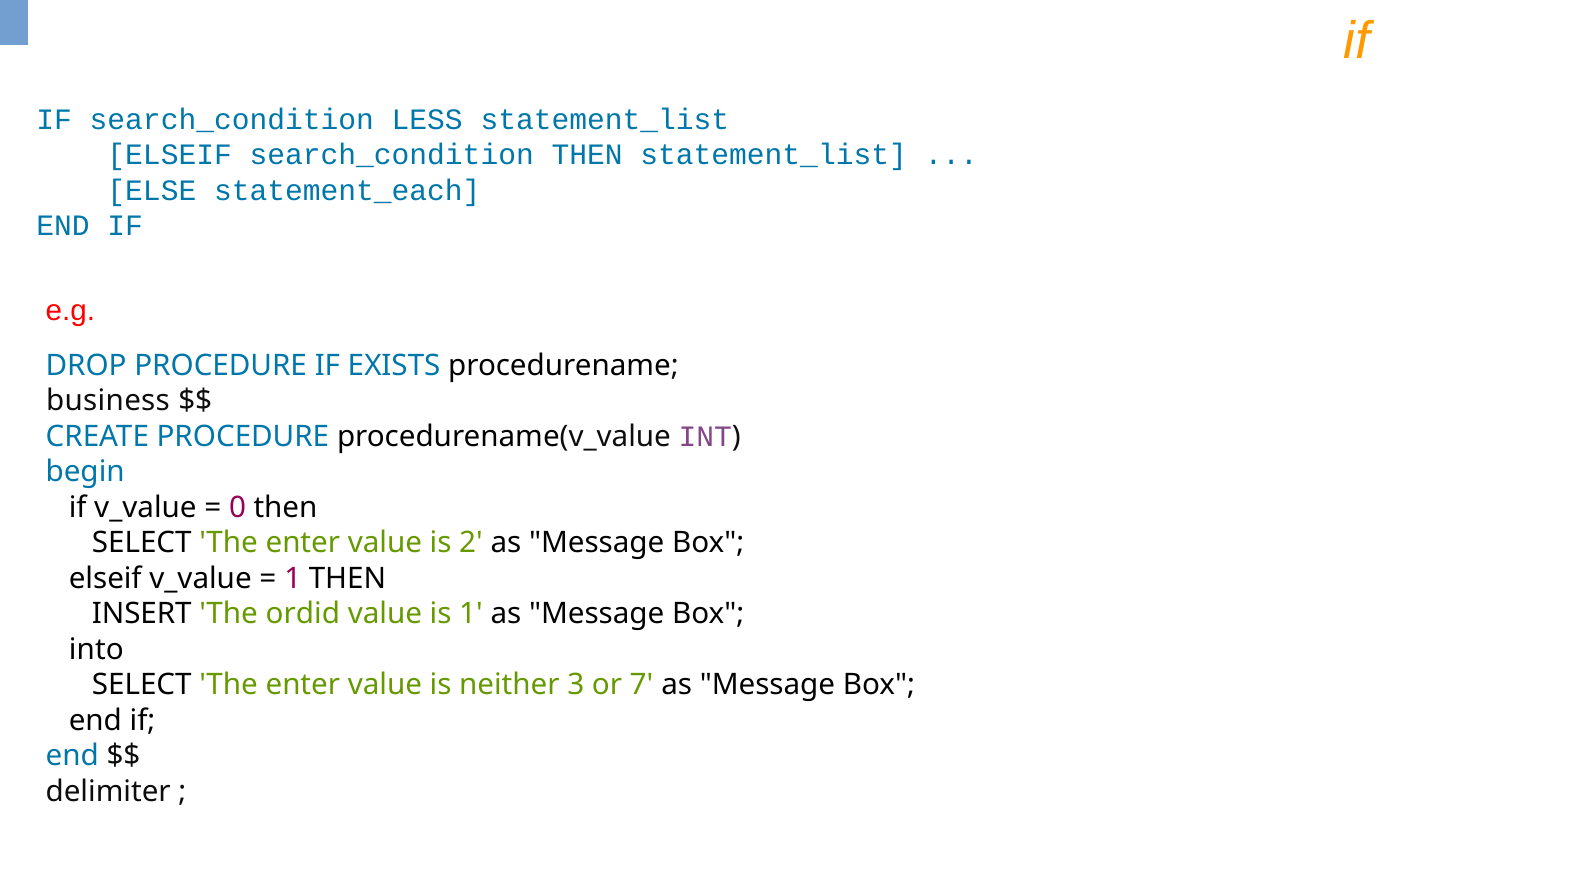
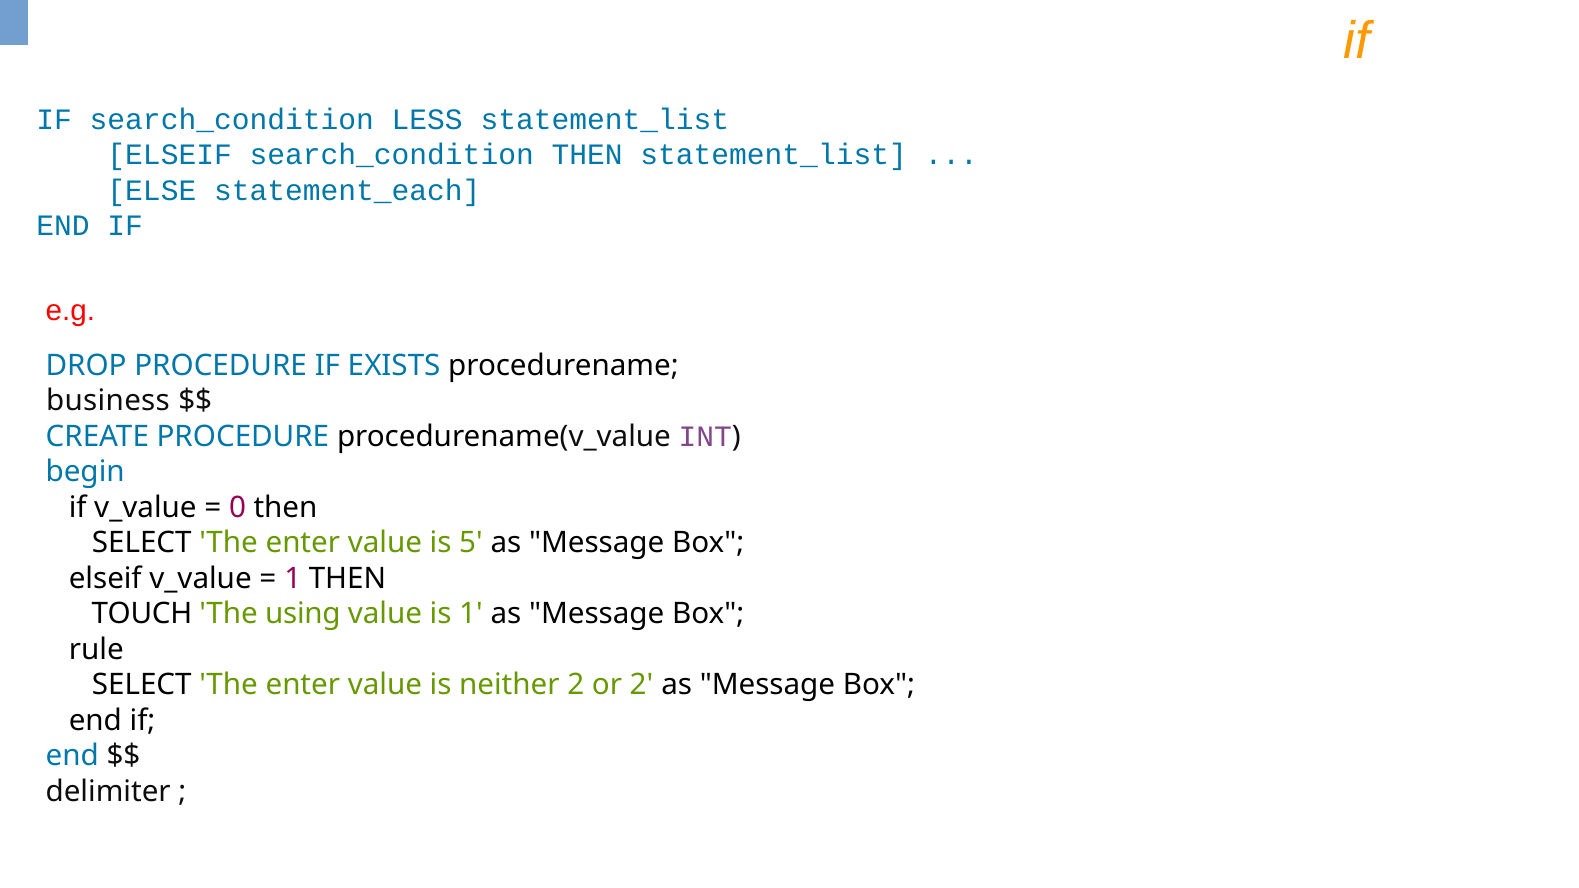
2: 2 -> 5
INSERT: INSERT -> TOUCH
ordid: ordid -> using
into: into -> rule
neither 3: 3 -> 2
or 7: 7 -> 2
